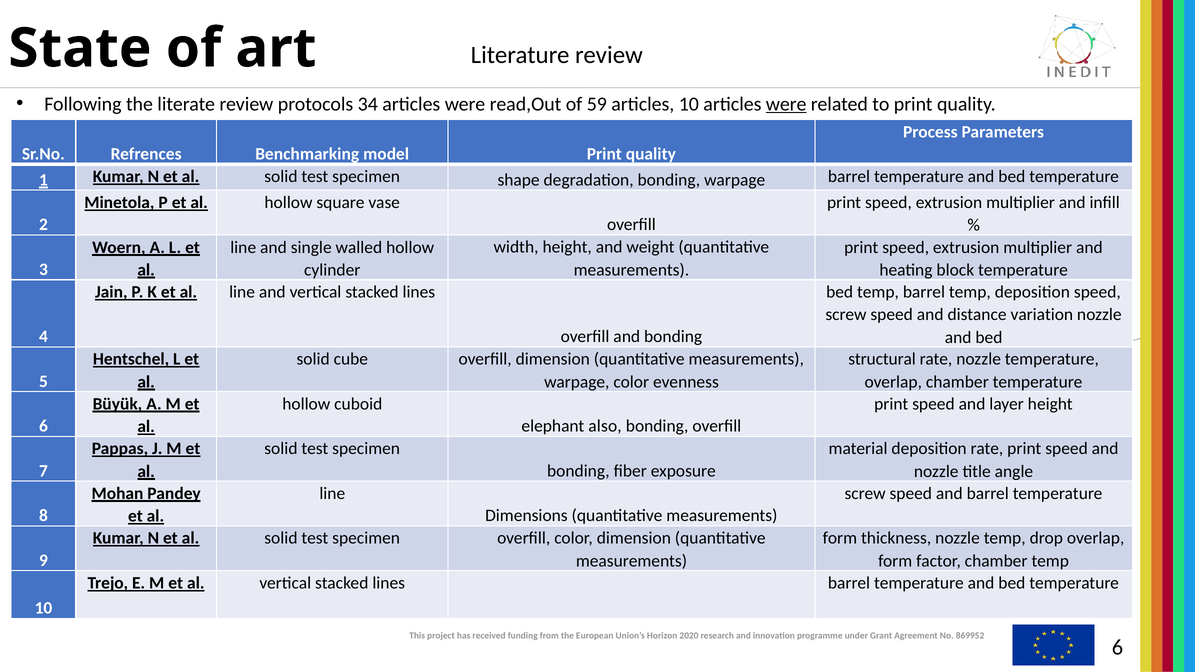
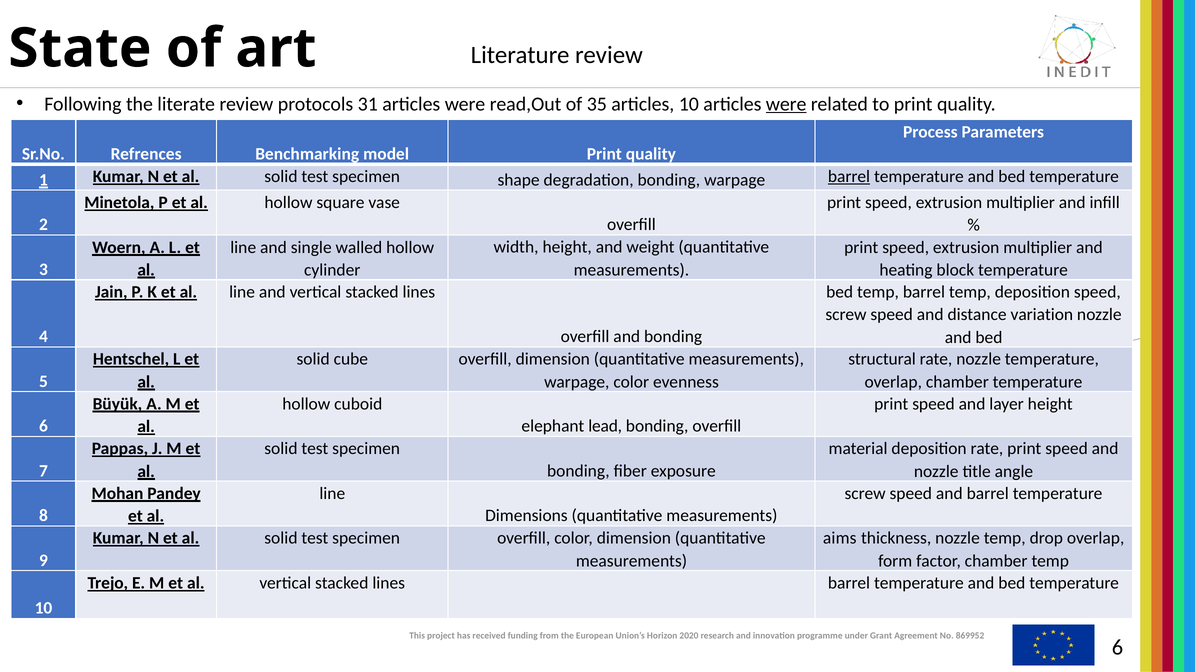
34: 34 -> 31
59: 59 -> 35
barrel at (849, 177) underline: none -> present
also: also -> lead
form at (840, 538): form -> aims
